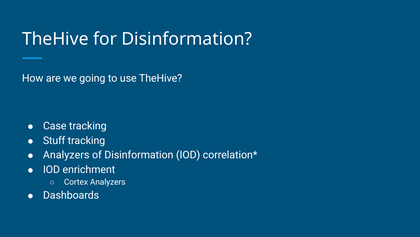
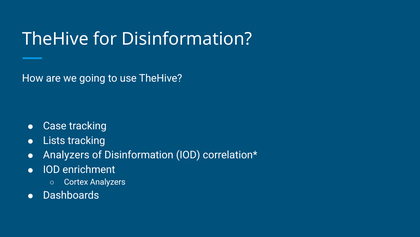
Stuff: Stuff -> Lists
